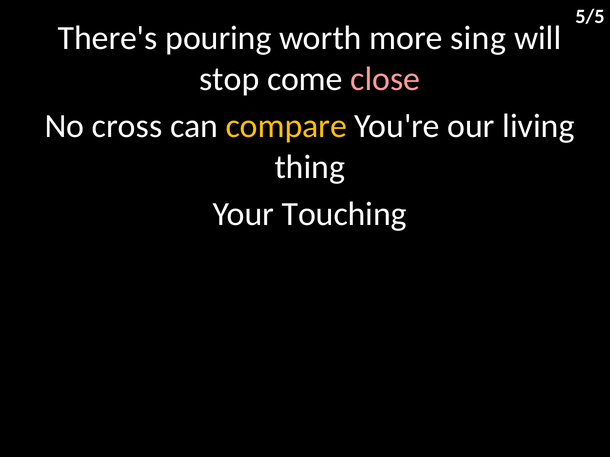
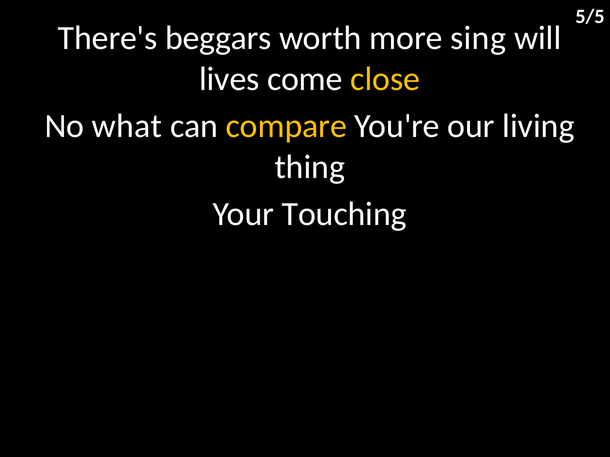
pouring: pouring -> beggars
stop: stop -> lives
close colour: pink -> yellow
cross: cross -> what
